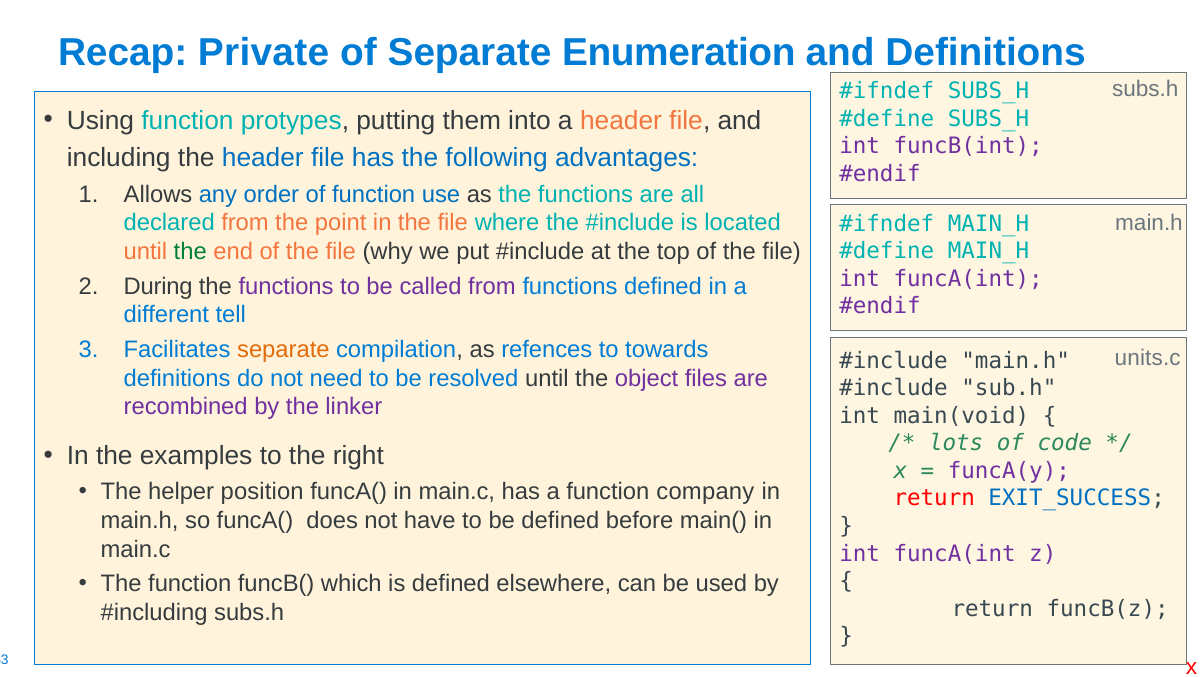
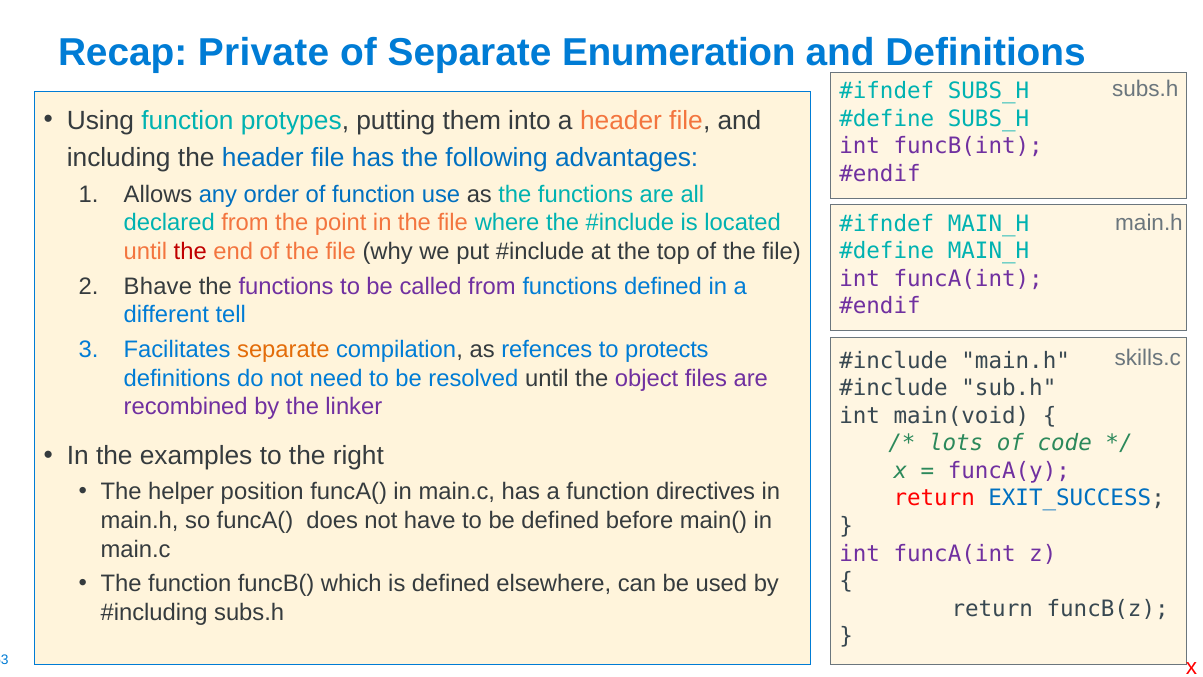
the at (190, 251) colour: green -> red
During: During -> Bhave
towards: towards -> protects
units.c: units.c -> skills.c
company: company -> directives
